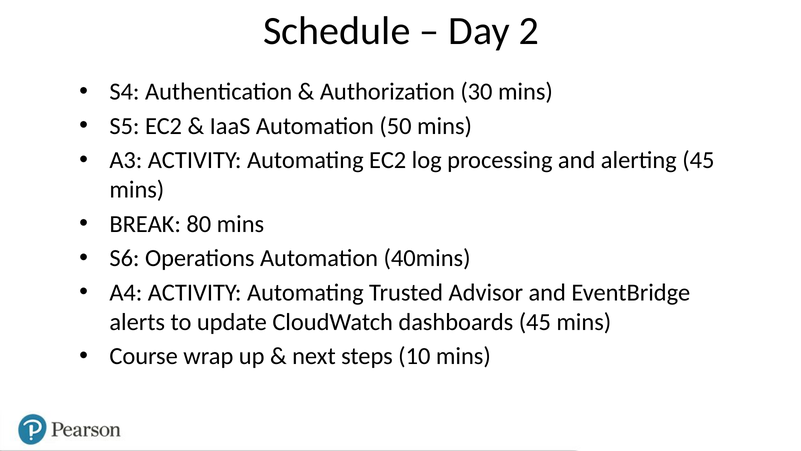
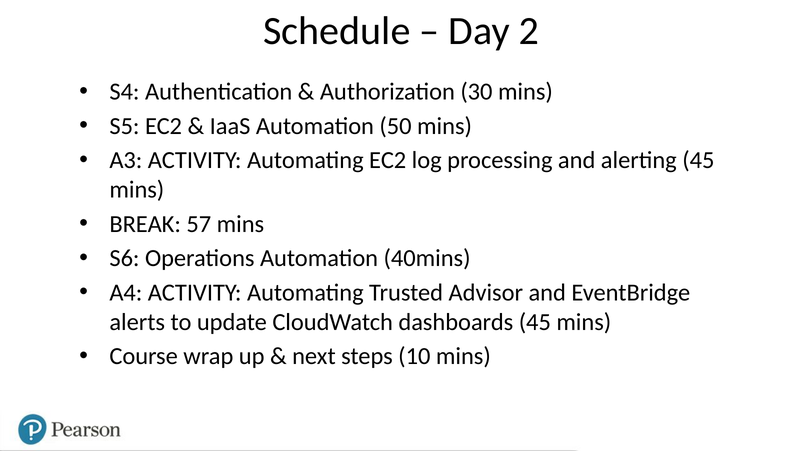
80: 80 -> 57
